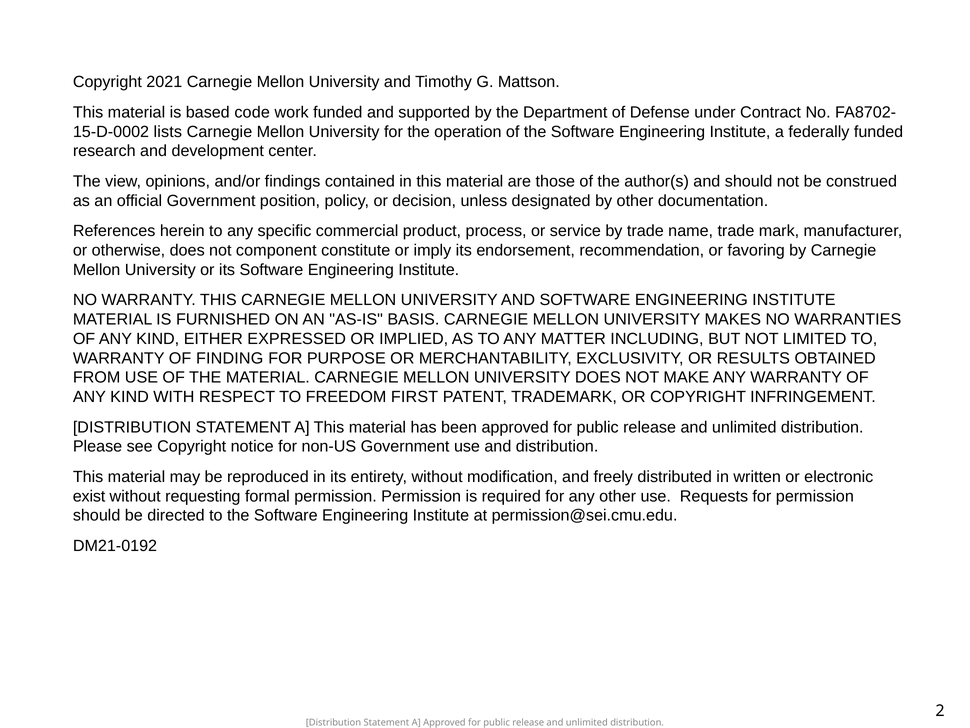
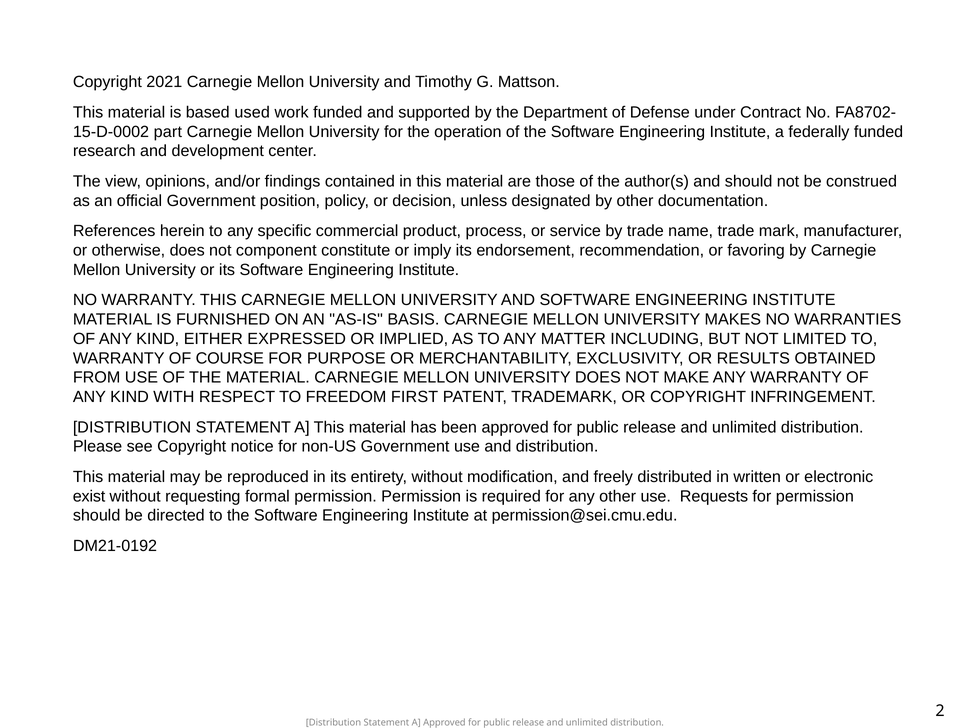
code: code -> used
lists: lists -> part
FINDING: FINDING -> COURSE
